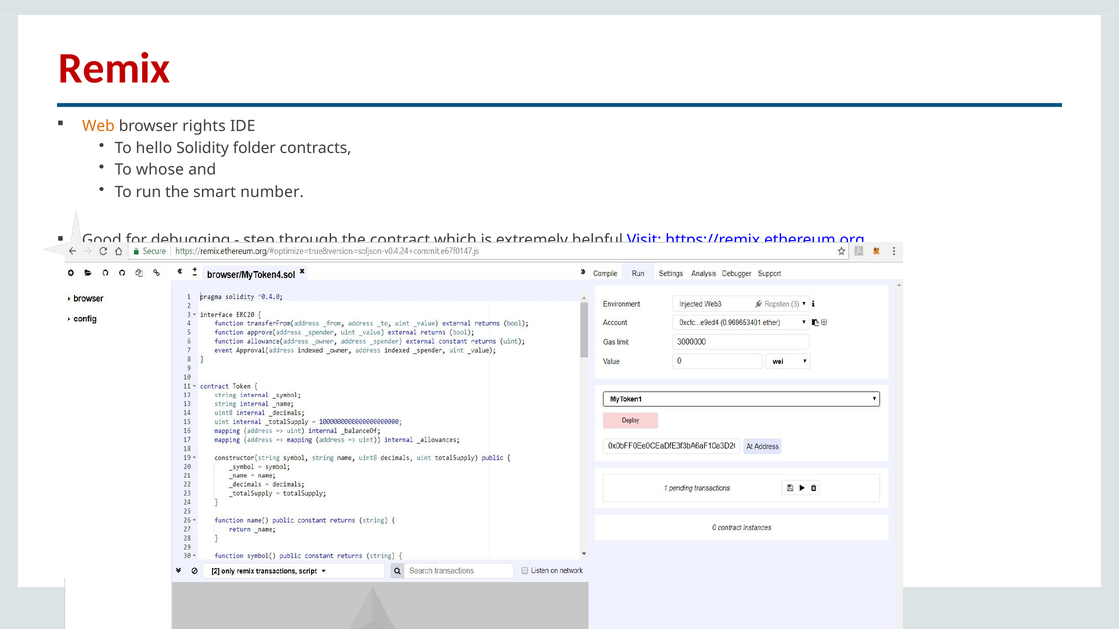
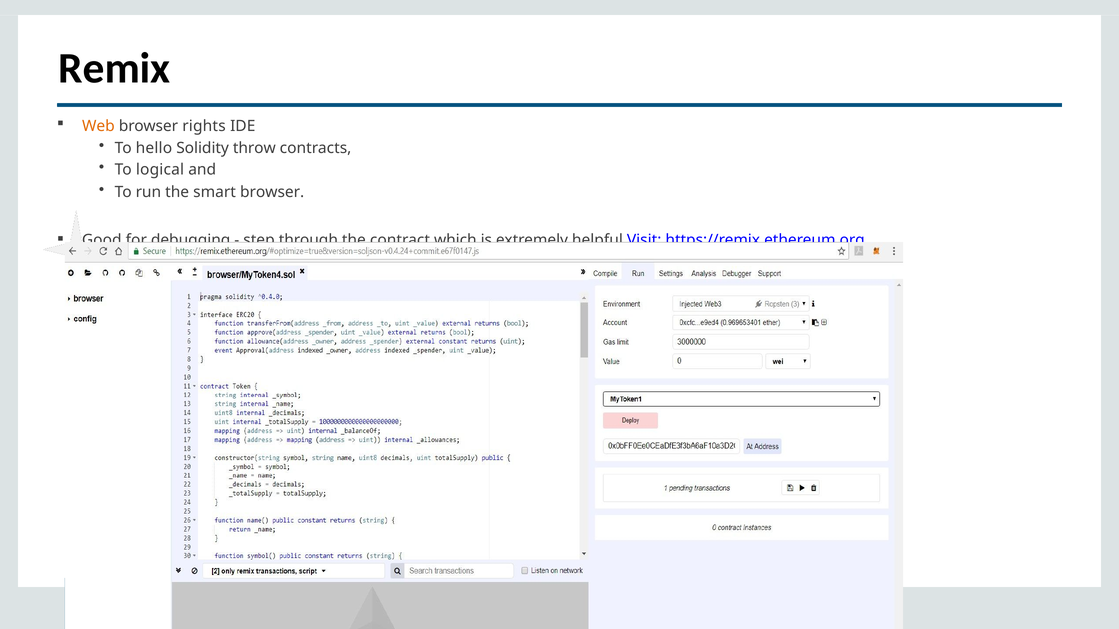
Remix colour: red -> black
folder: folder -> throw
whose: whose -> logical
smart number: number -> browser
